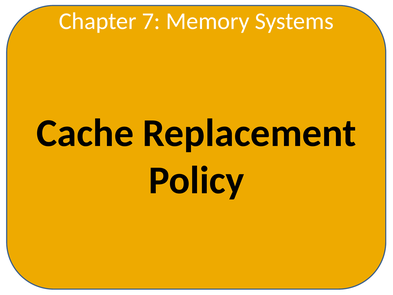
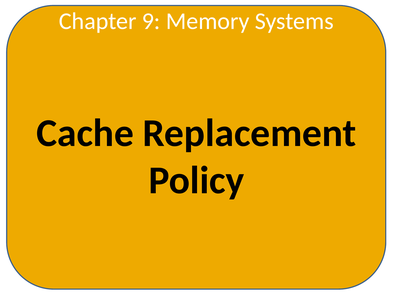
7: 7 -> 9
